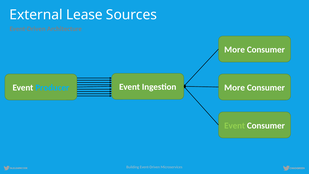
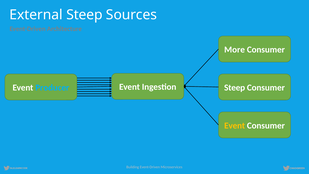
External Lease: Lease -> Steep
More at (235, 88): More -> Steep
Event at (235, 125) colour: light green -> yellow
